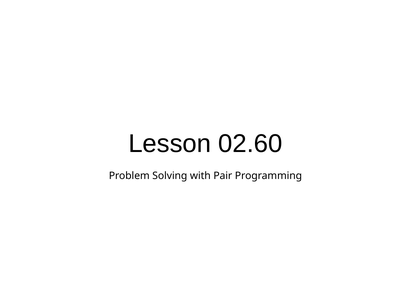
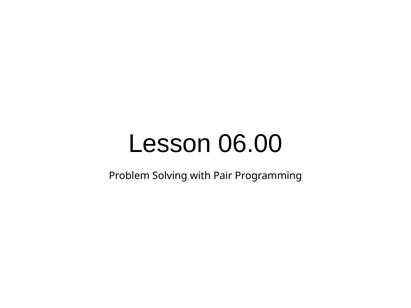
02.60: 02.60 -> 06.00
